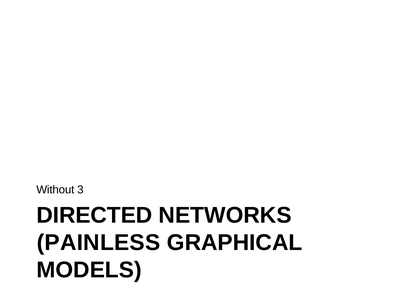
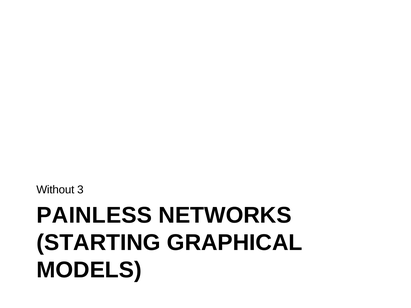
DIRECTED: DIRECTED -> PAINLESS
PAINLESS: PAINLESS -> STARTING
